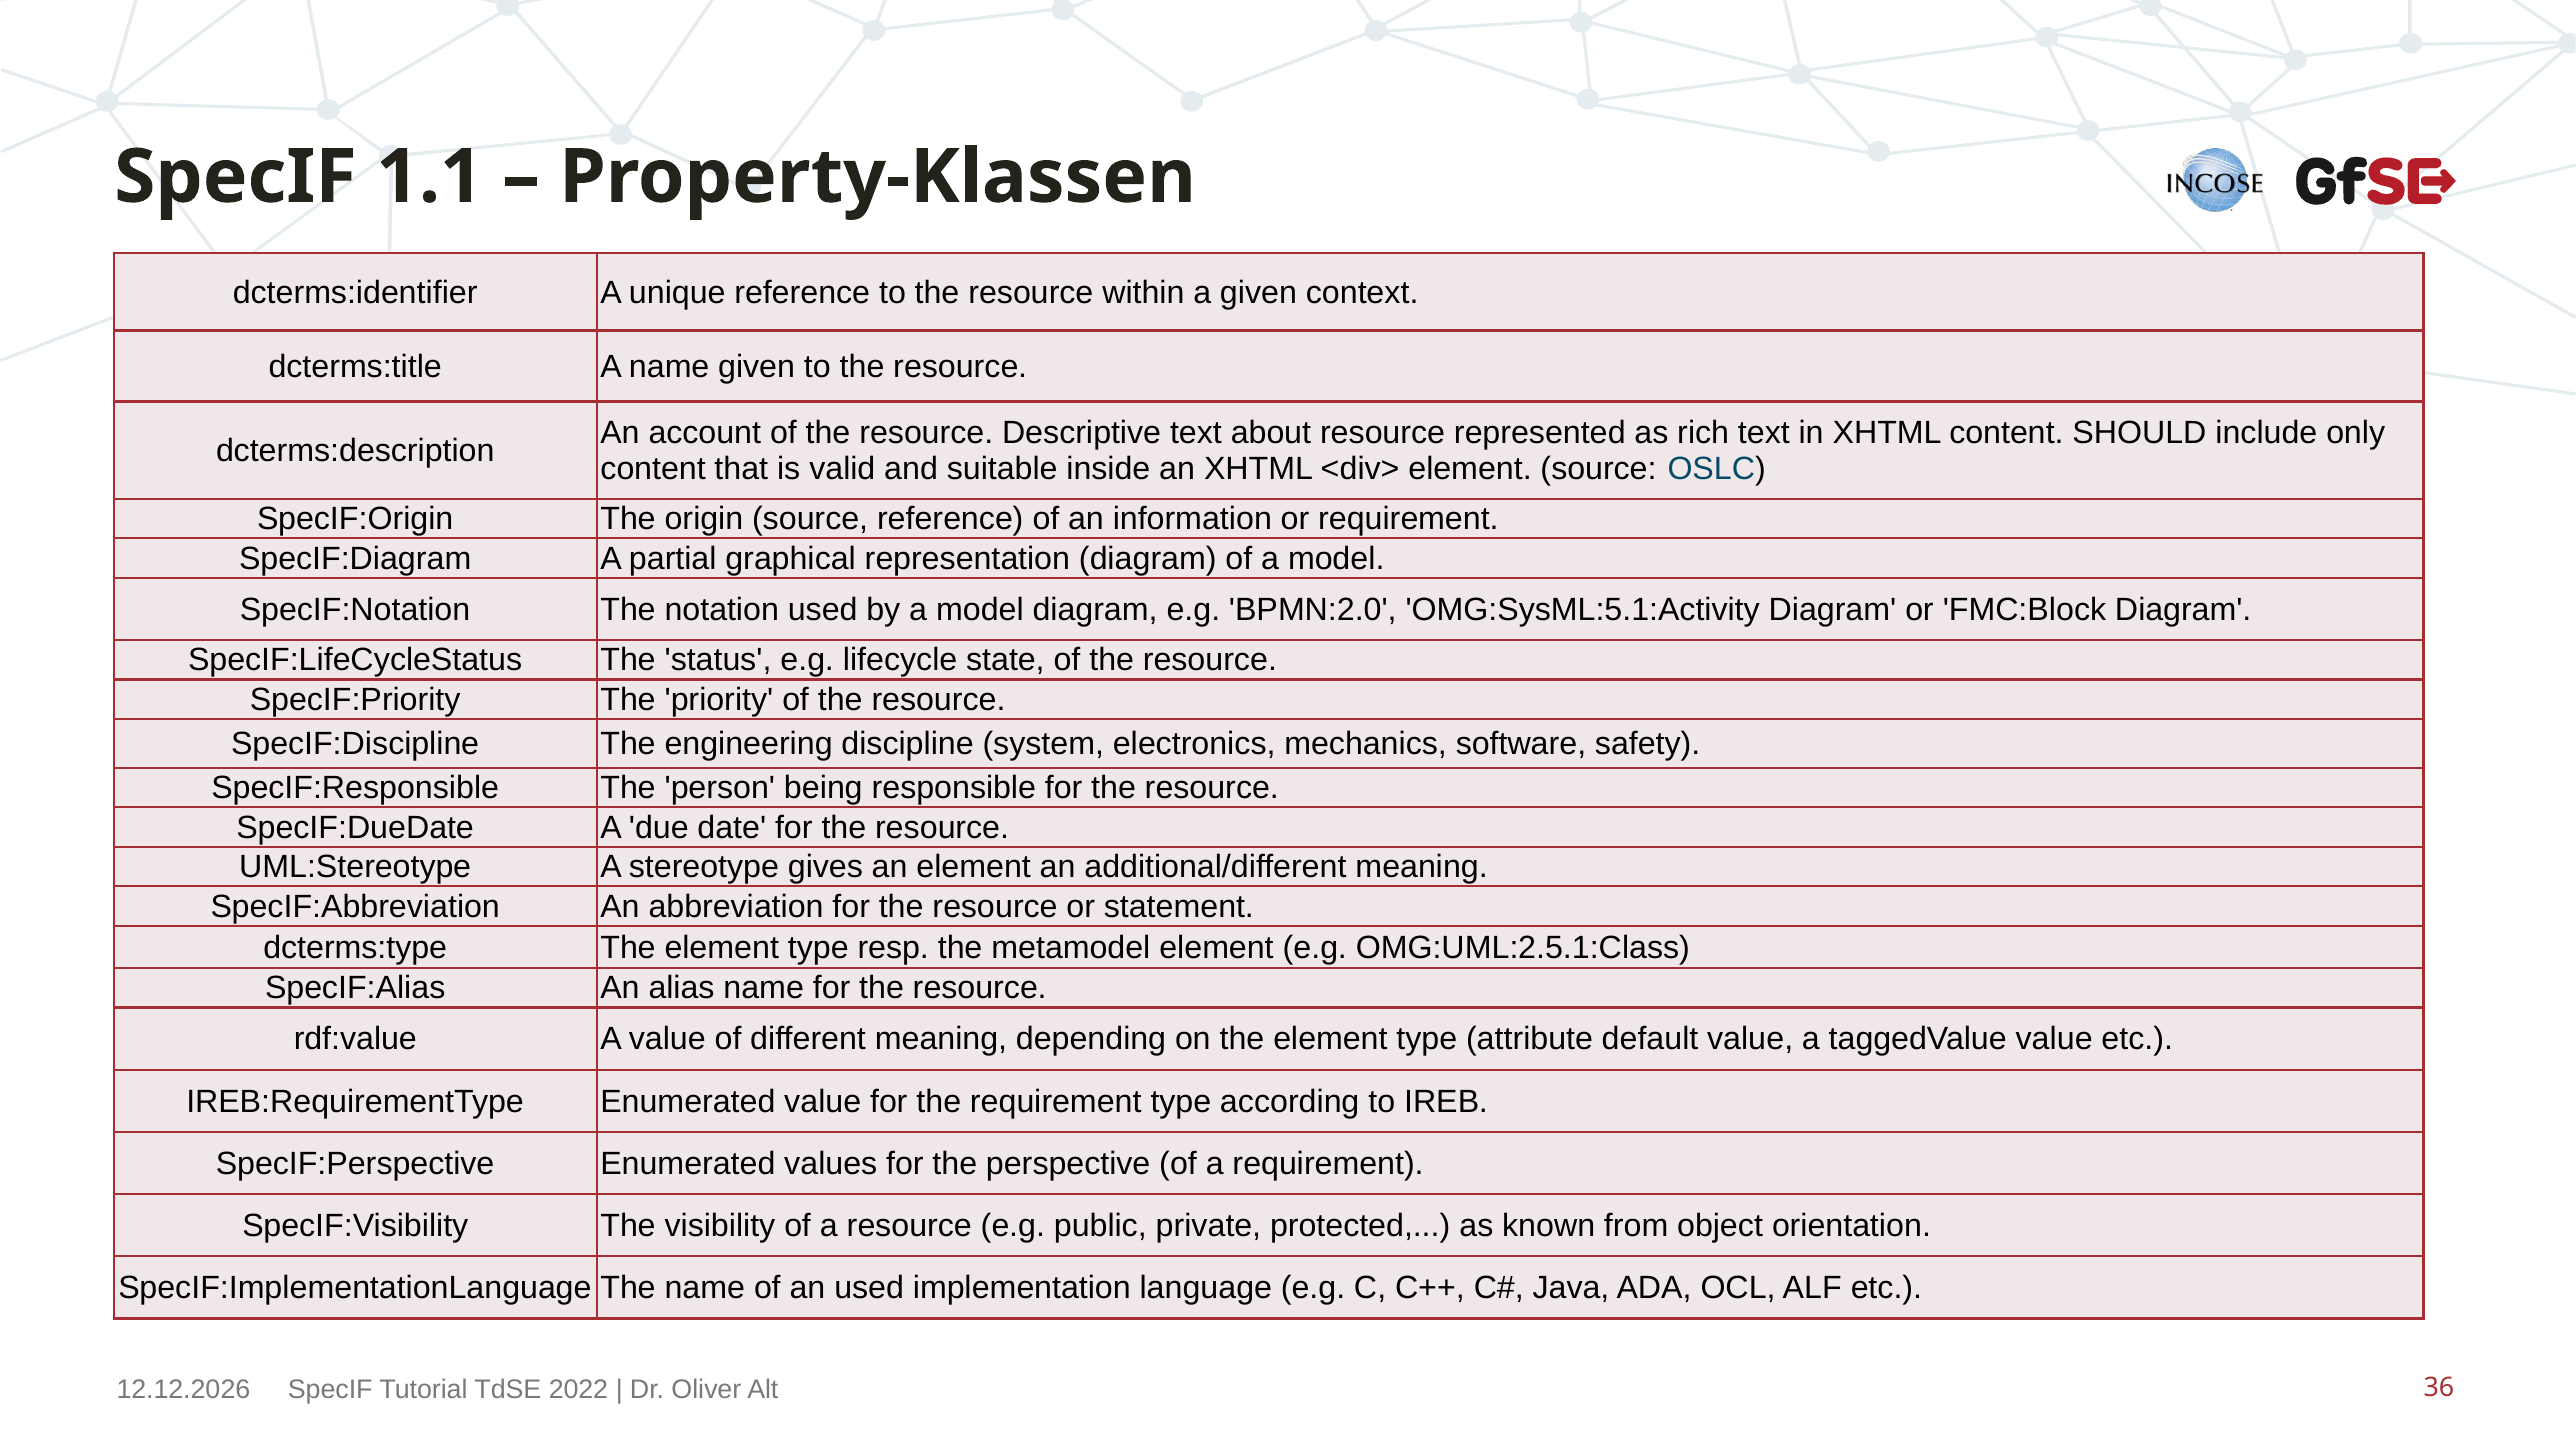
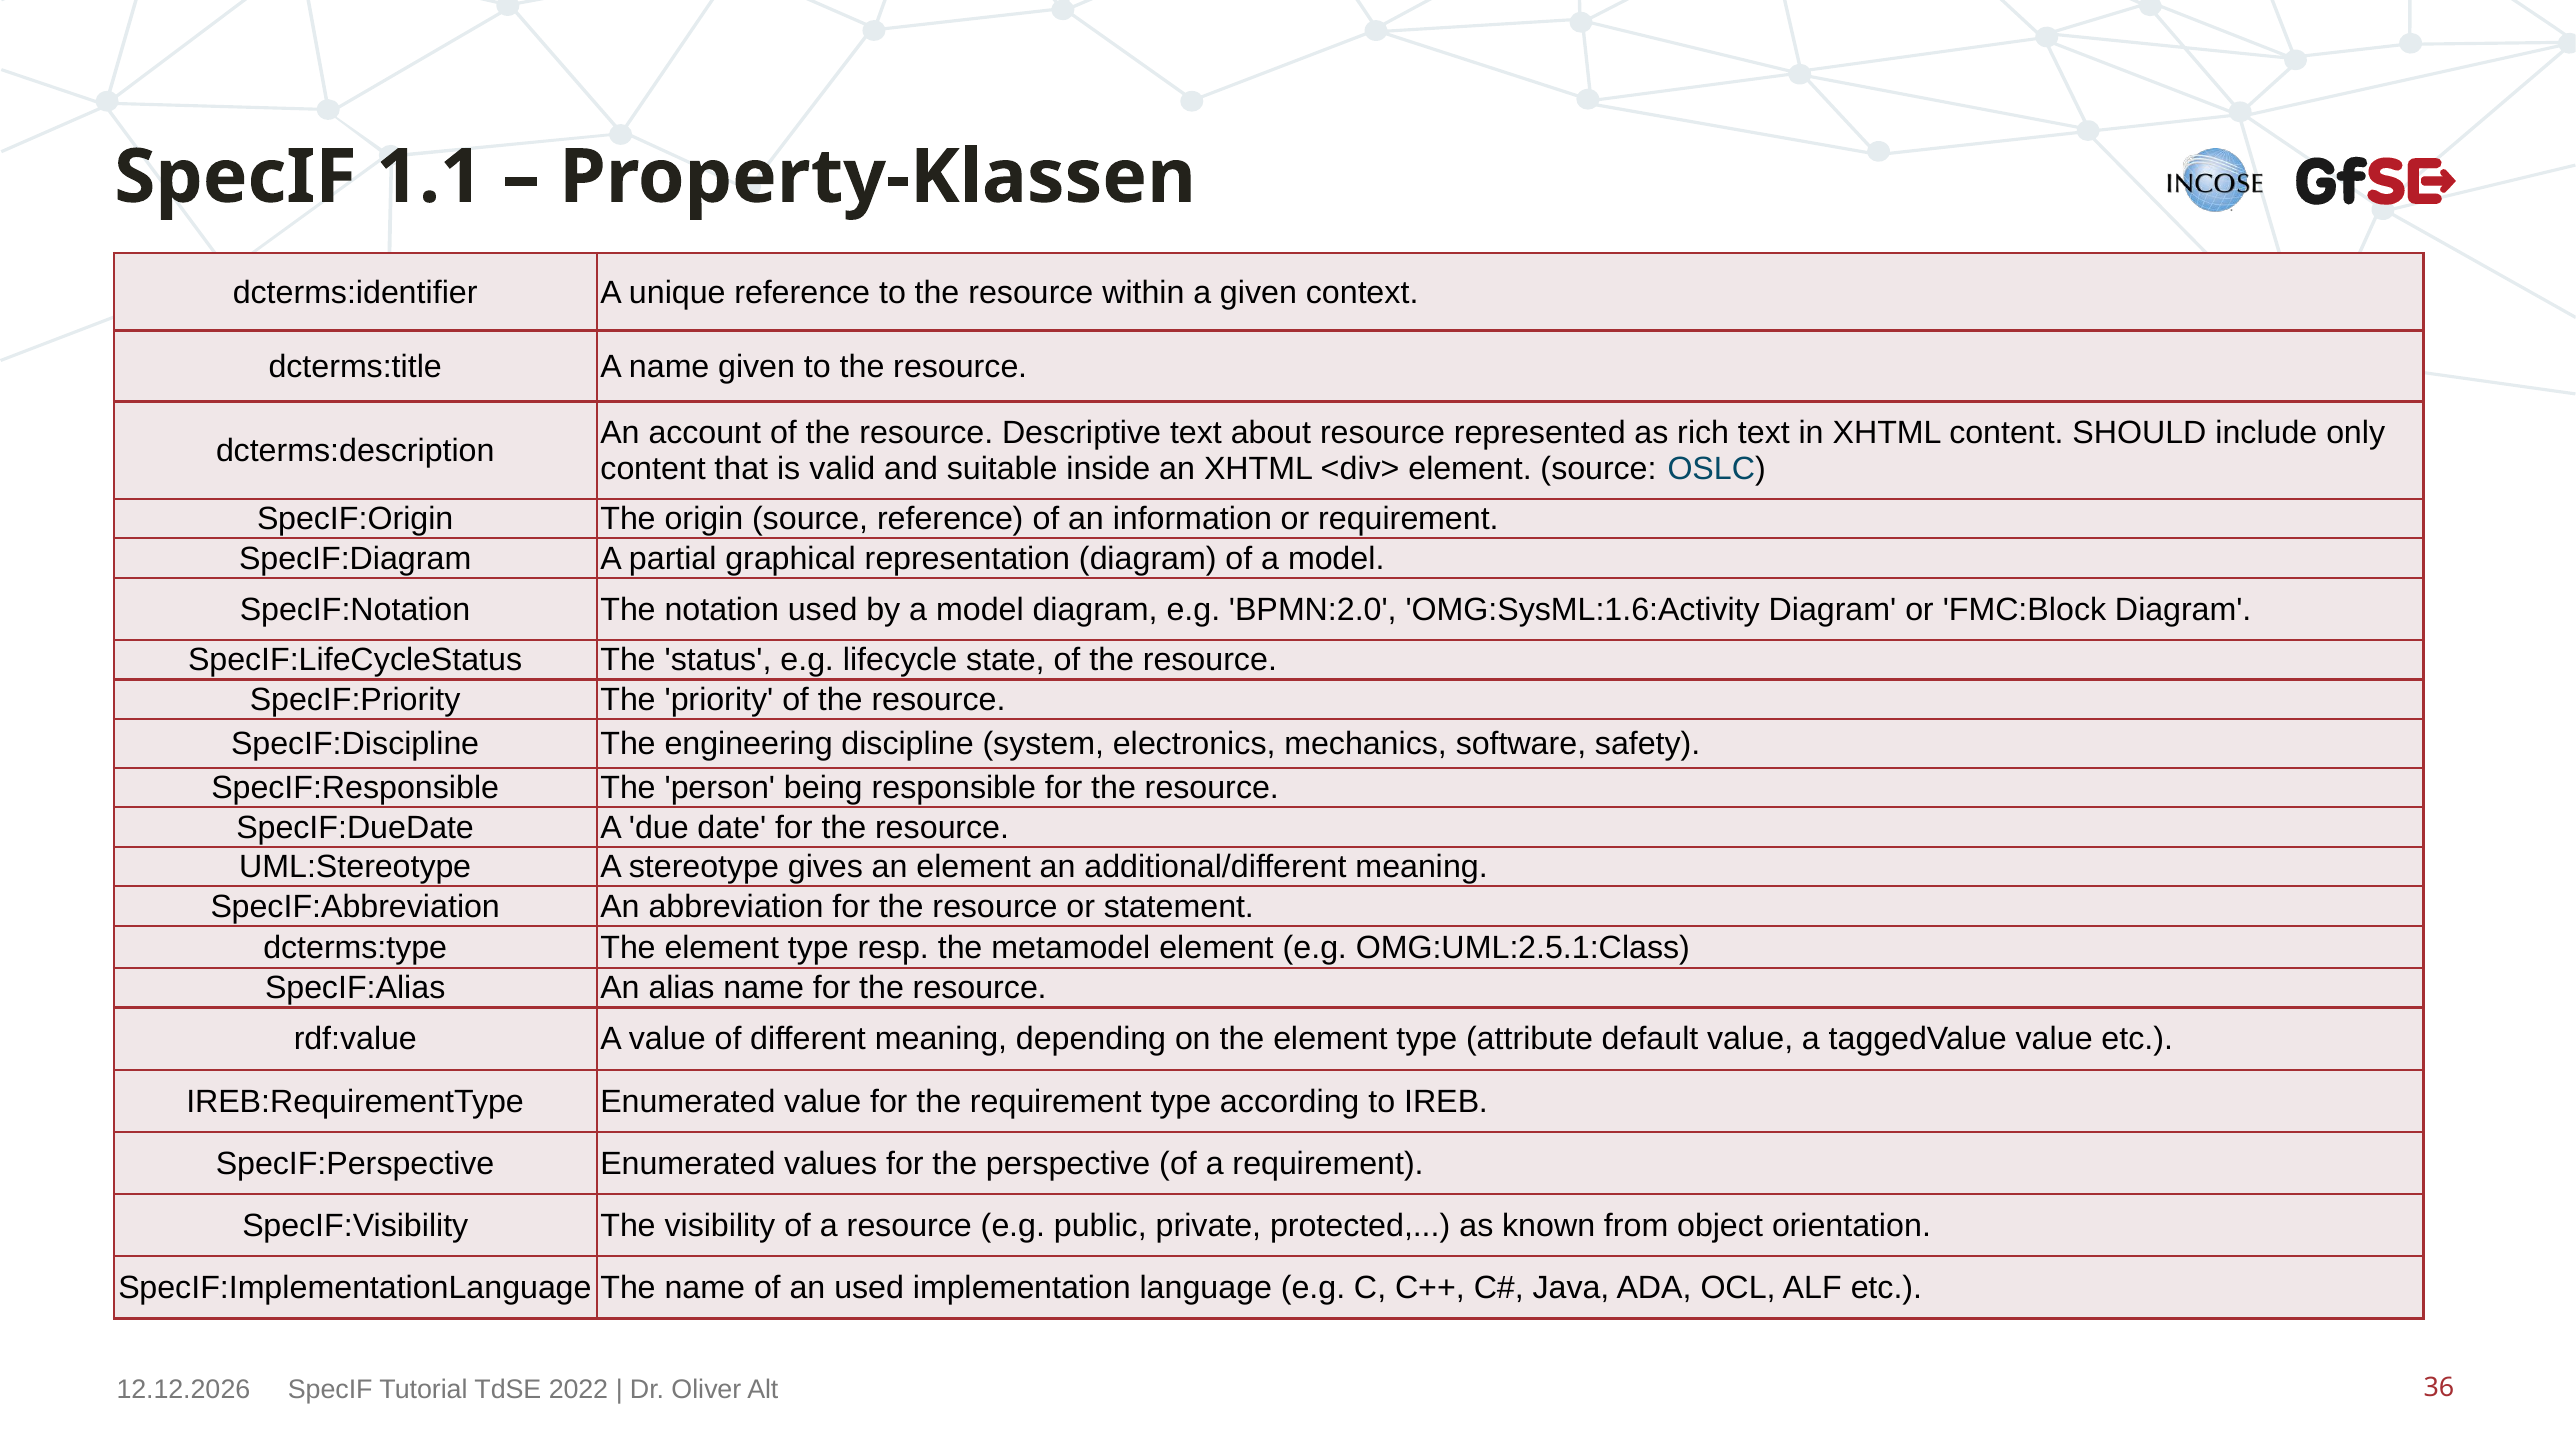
OMG:SysML:5.1:Activity: OMG:SysML:5.1:Activity -> OMG:SysML:1.6:Activity
